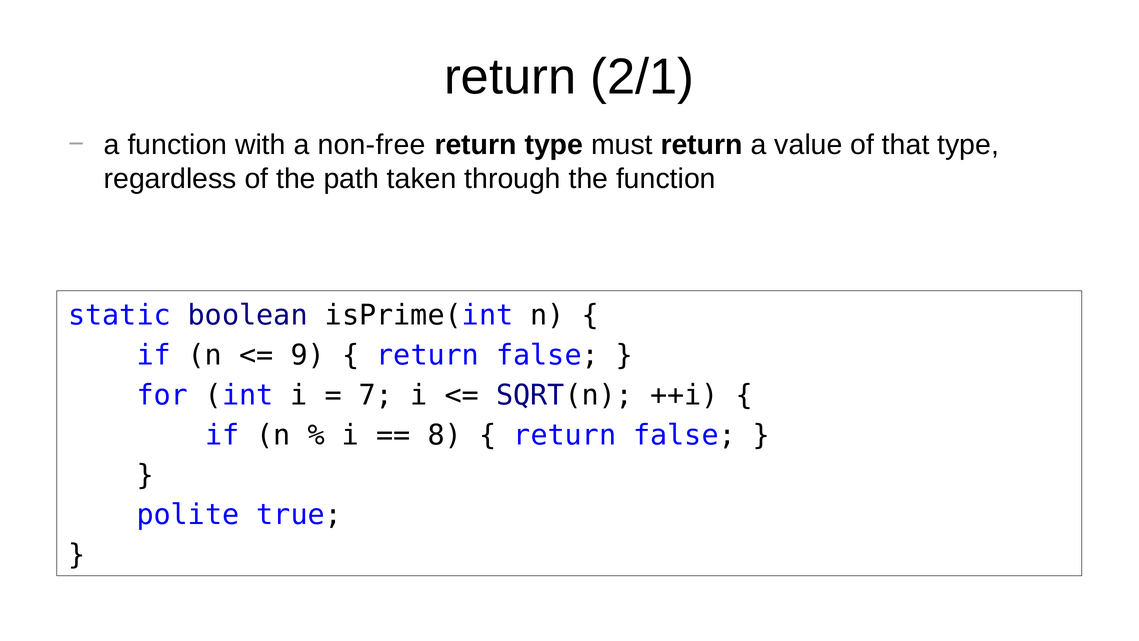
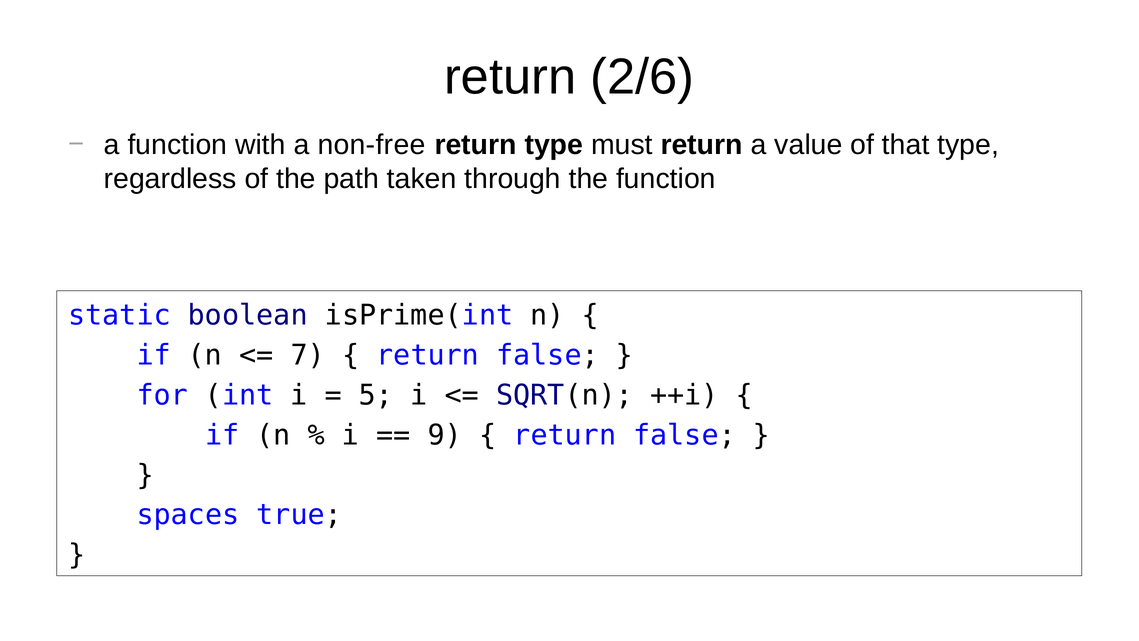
2/1: 2/1 -> 2/6
9: 9 -> 7
7: 7 -> 5
8: 8 -> 9
polite: polite -> spaces
